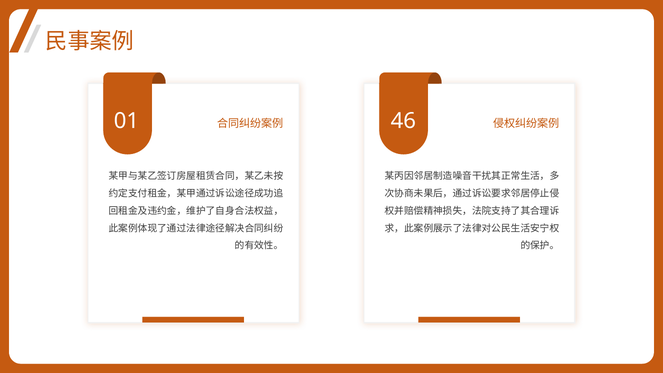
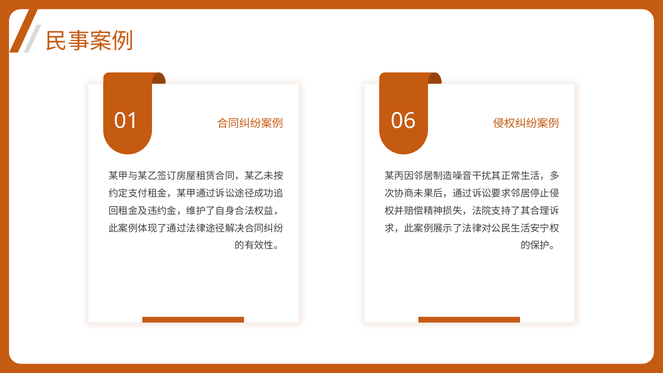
46: 46 -> 06
